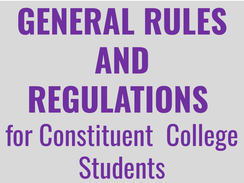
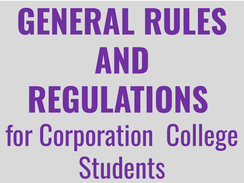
Constituent: Constituent -> Corporation
